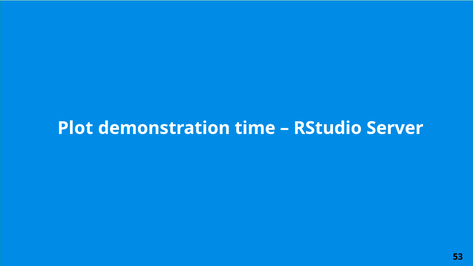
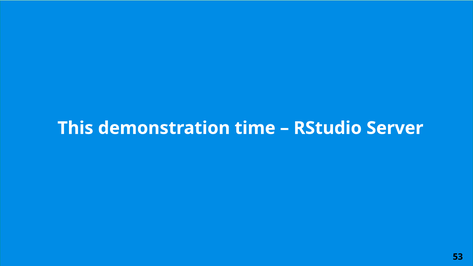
Plot: Plot -> This
